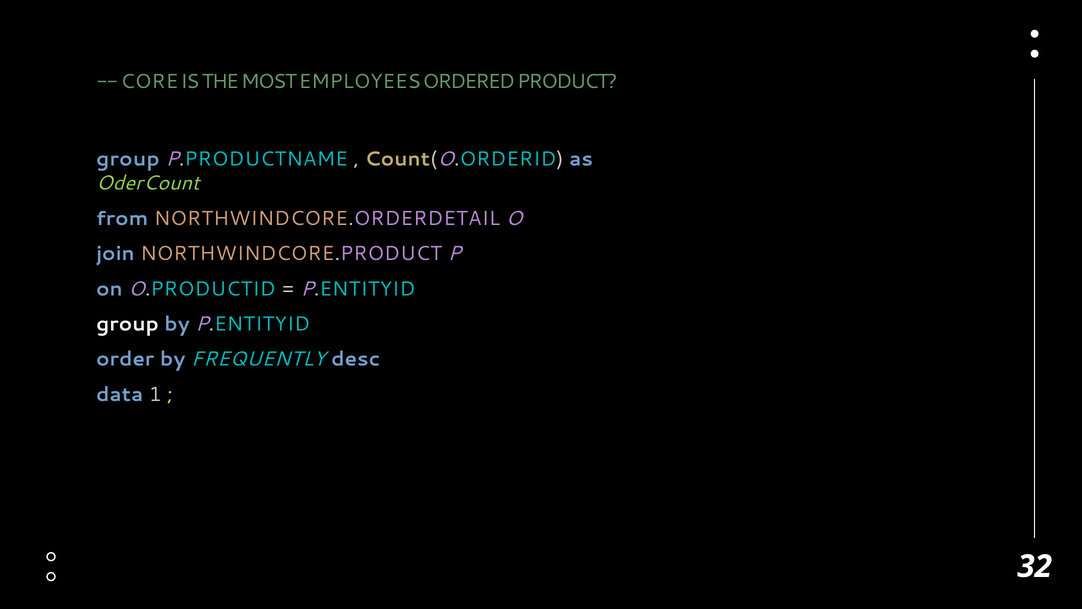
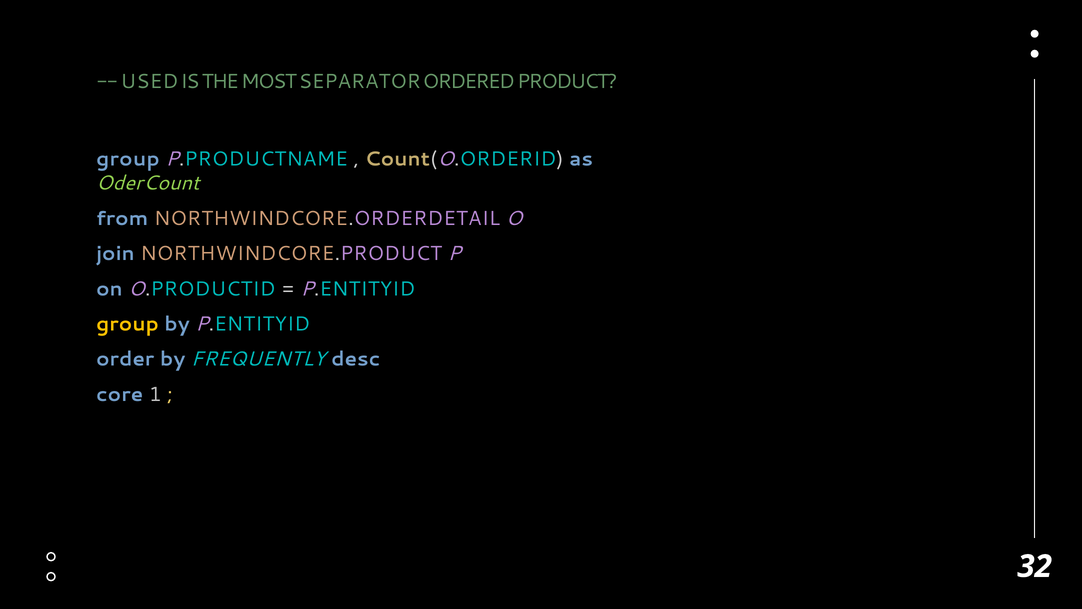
CORE: CORE -> USED
EMPLOYEES: EMPLOYEES -> SEPARATOR
group at (127, 324) colour: white -> yellow
data: data -> core
